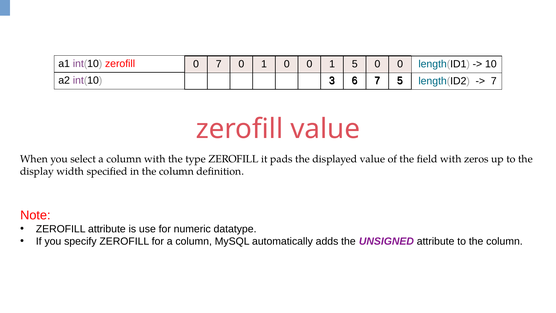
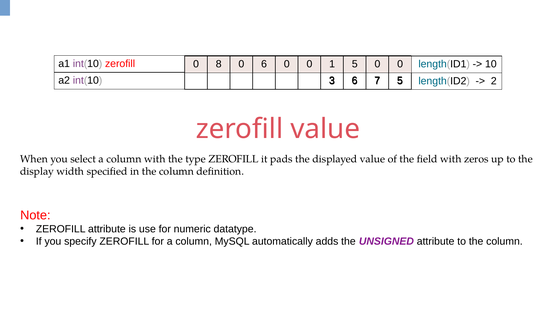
0 7: 7 -> 8
1 at (264, 64): 1 -> 6
7 at (494, 81): 7 -> 2
